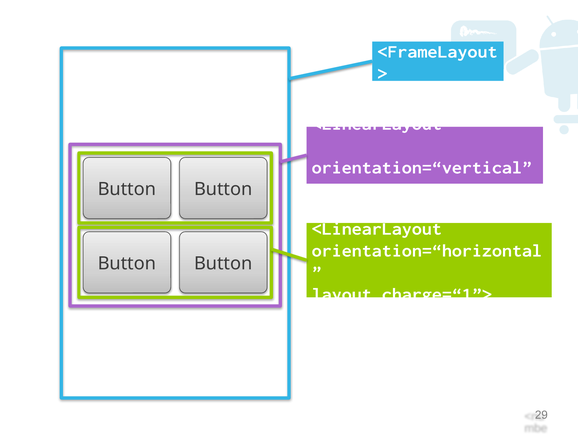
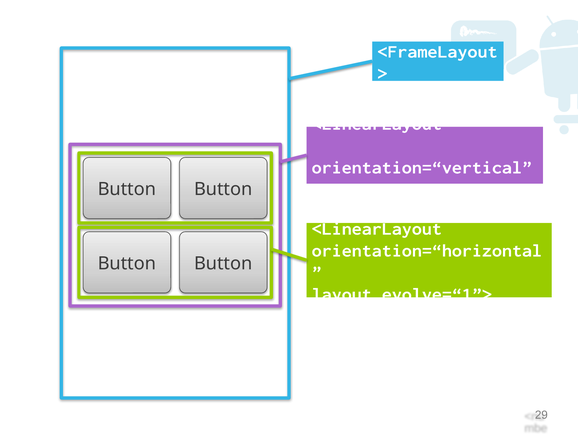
layout_charge=“1”>: layout_charge=“1”> -> layout_evolve=“1”>
